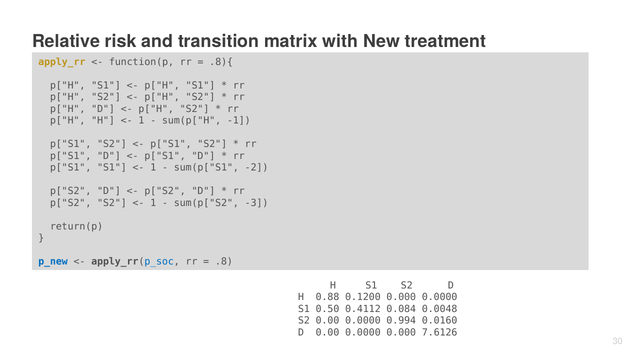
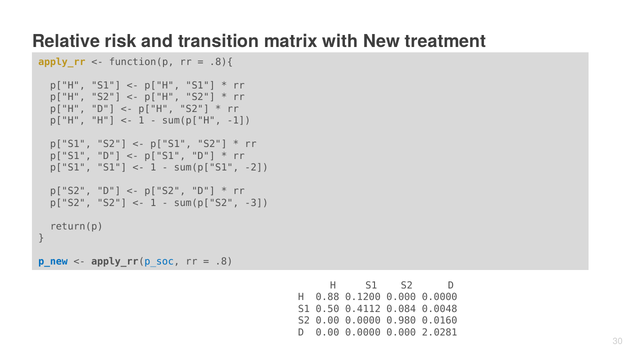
0.994: 0.994 -> 0.980
7.6126: 7.6126 -> 2.0281
